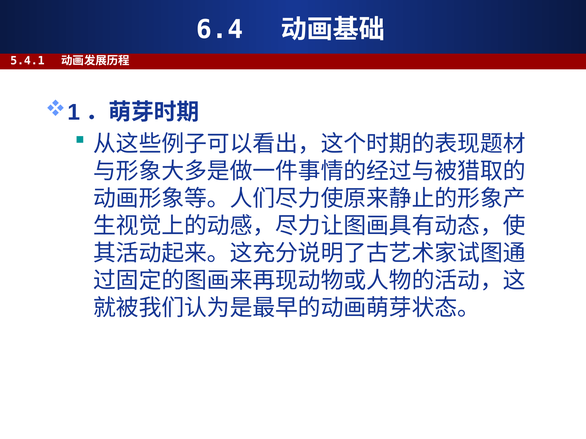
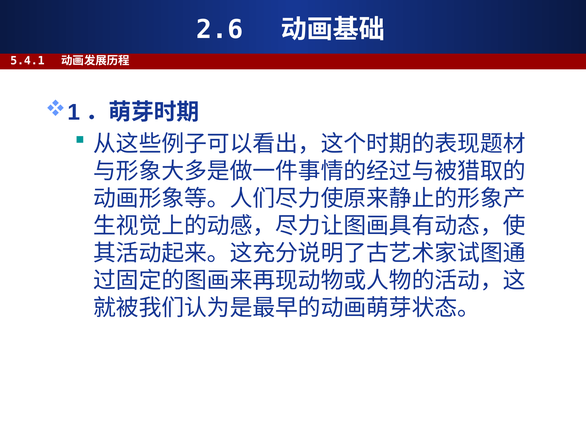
6.4: 6.4 -> 2.6
